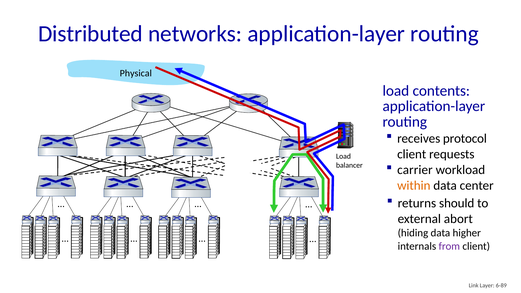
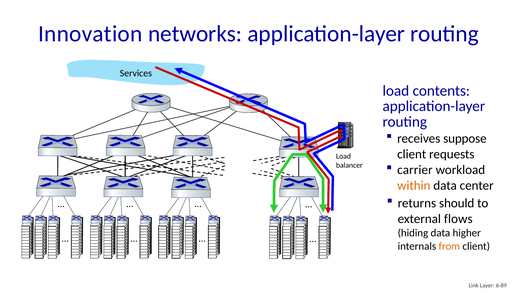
Distributed: Distributed -> Innovation
Physical: Physical -> Services
protocol: protocol -> suppose
abort: abort -> flows
from colour: purple -> orange
